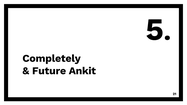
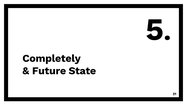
Ankit: Ankit -> State
